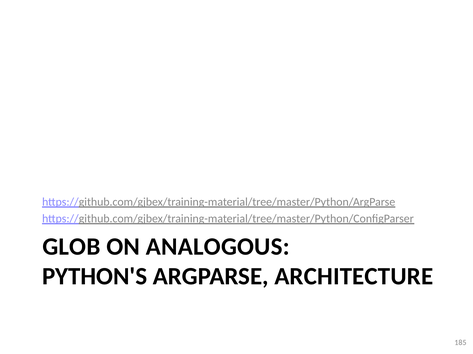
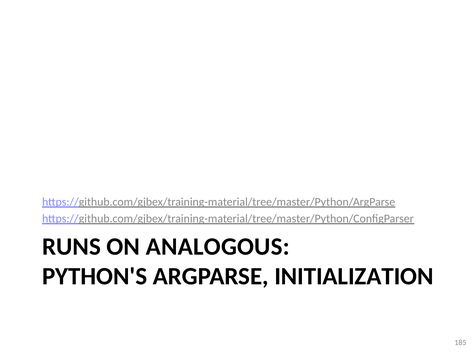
GLOB: GLOB -> RUNS
ARCHITECTURE: ARCHITECTURE -> INITIALIZATION
